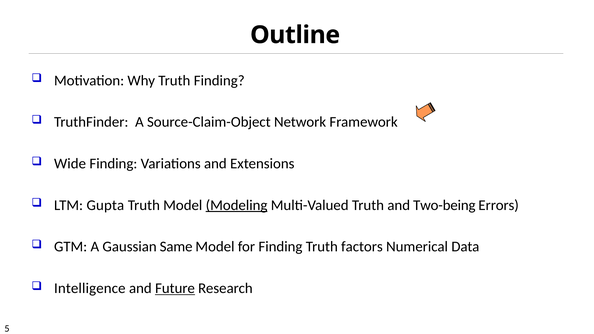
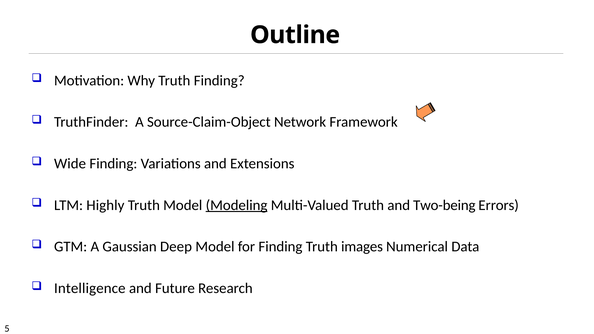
Gupta: Gupta -> Highly
Same: Same -> Deep
factors: factors -> images
Future underline: present -> none
